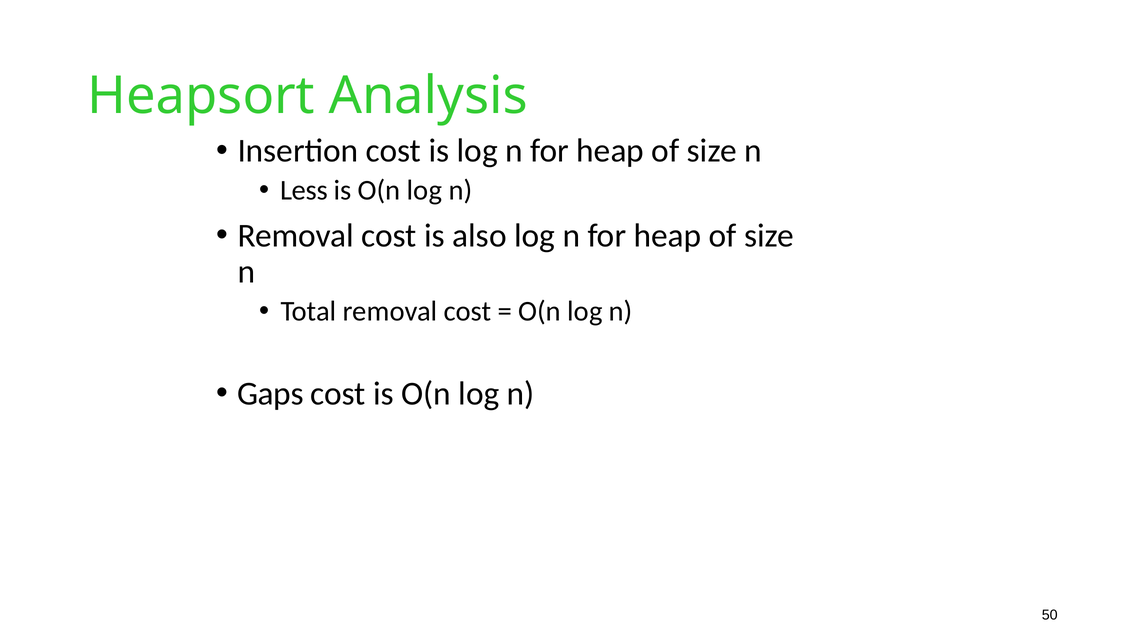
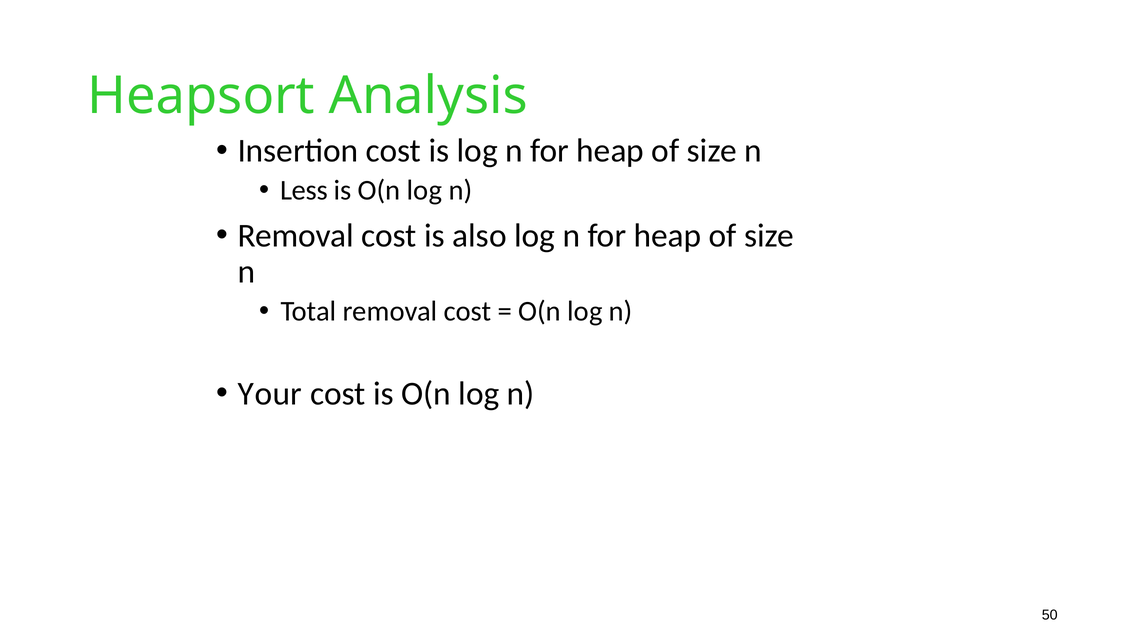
Gaps: Gaps -> Your
